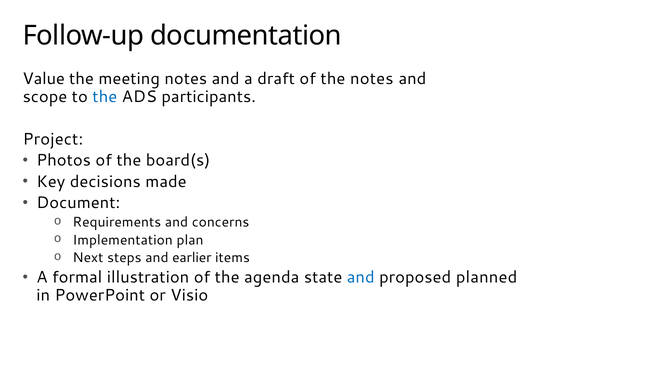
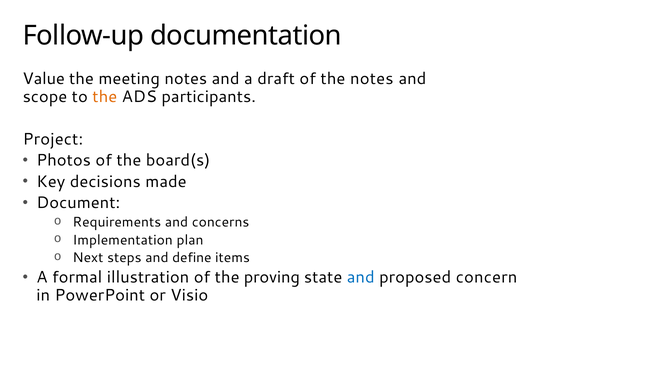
the at (105, 97) colour: blue -> orange
earlier: earlier -> define
agenda: agenda -> proving
planned: planned -> concern
